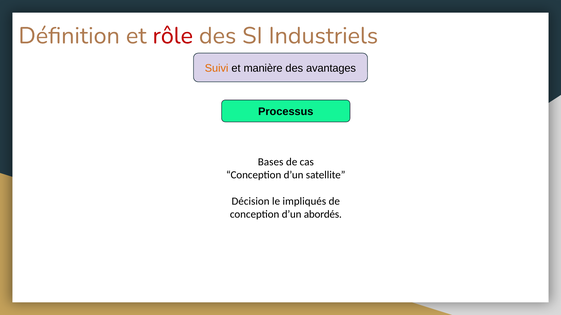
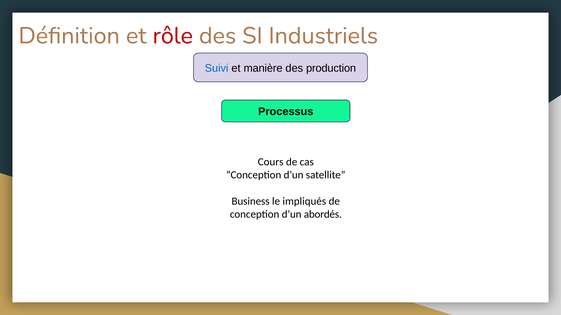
Suivi colour: orange -> blue
avantages: avantages -> production
Bases: Bases -> Cours
Décision: Décision -> Business
